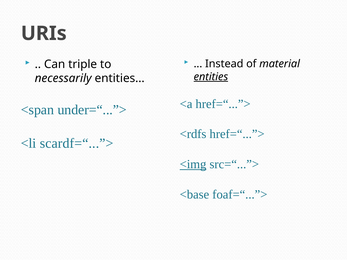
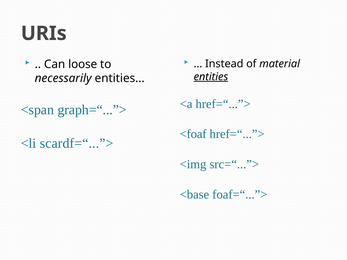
triple: triple -> loose
under=“...”>: under=“...”> -> graph=“...”>
<rdfs: <rdfs -> <foaf
<img underline: present -> none
